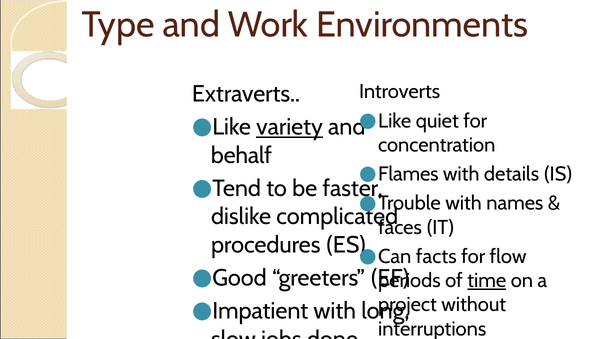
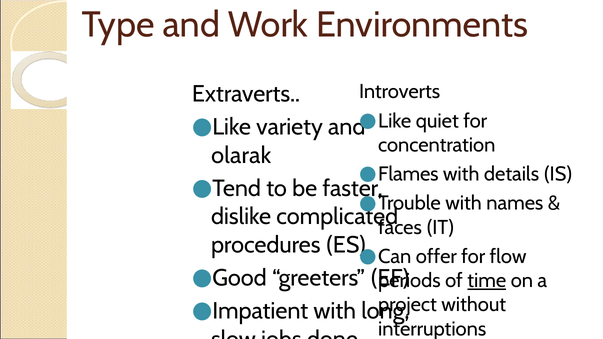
variety underline: present -> none
behalf: behalf -> olarak
facts: facts -> offer
